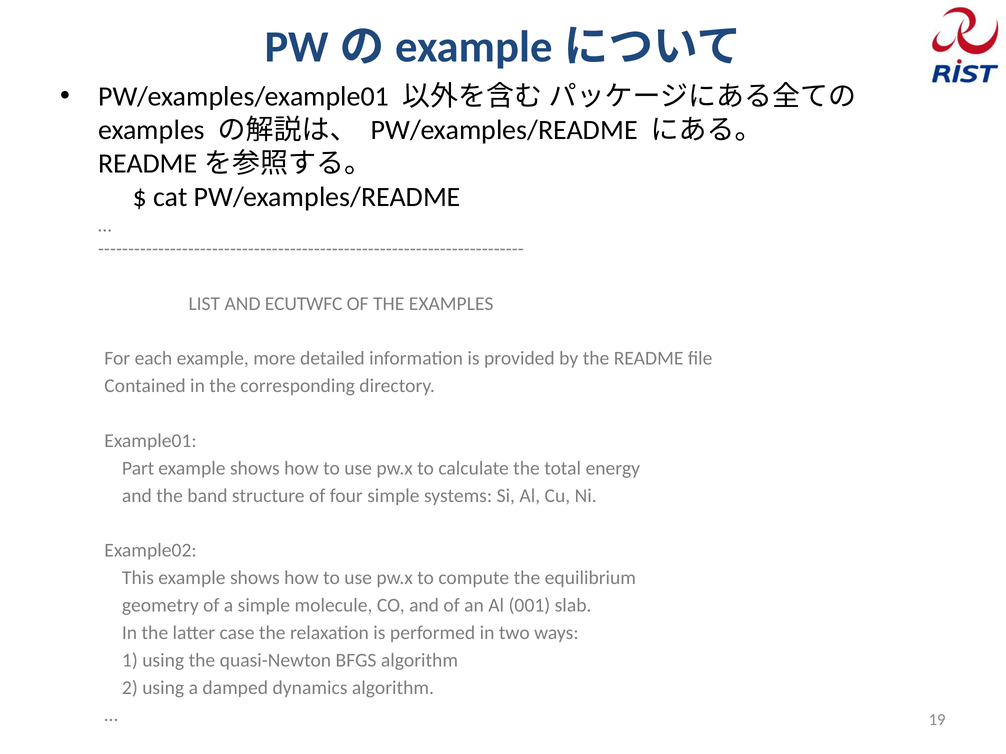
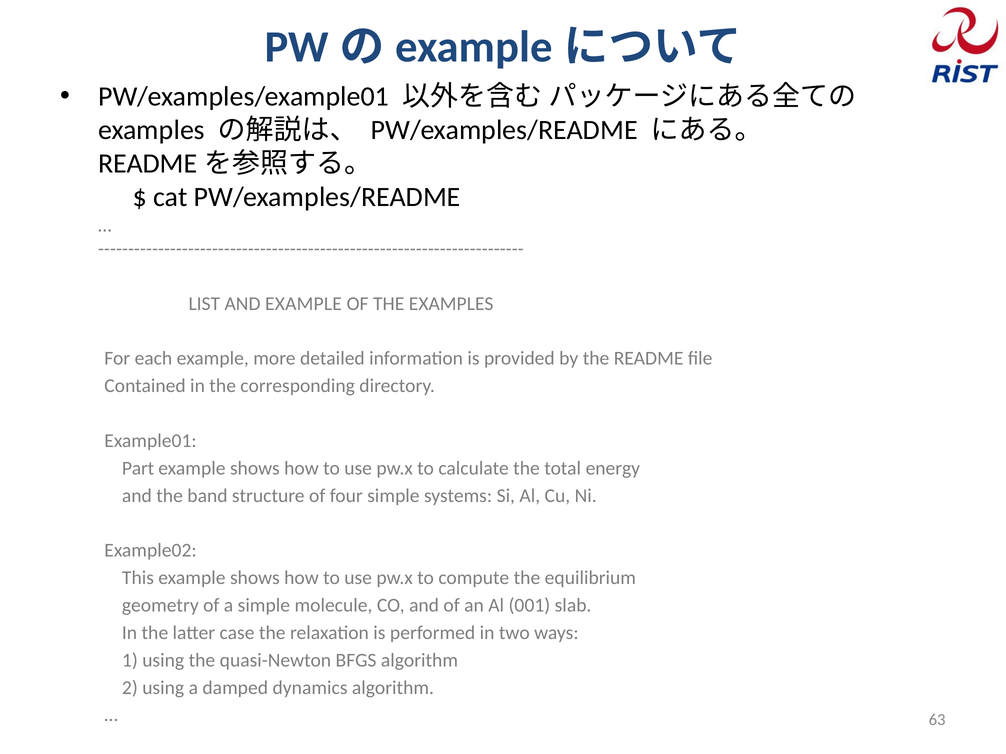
AND ECUTWFC: ECUTWFC -> EXAMPLE
19: 19 -> 63
